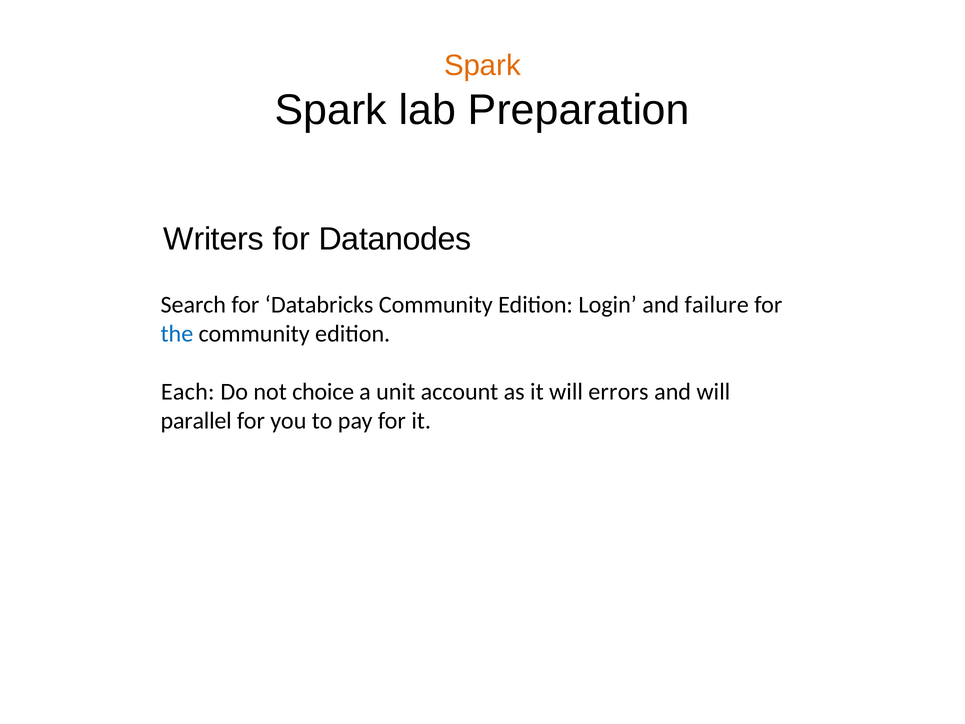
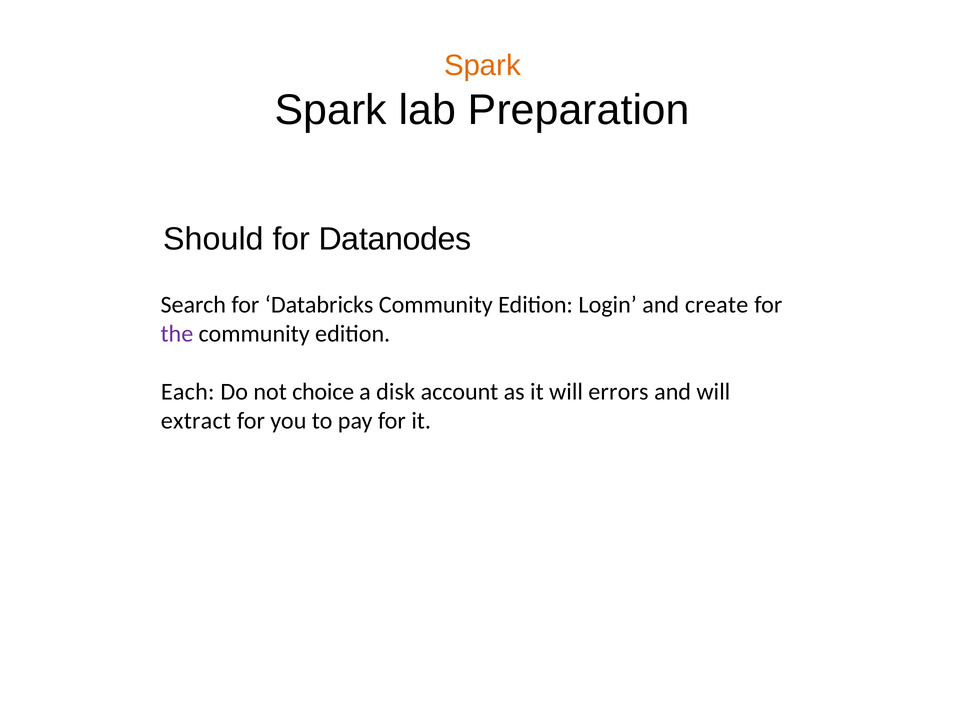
Writers: Writers -> Should
failure: failure -> create
the colour: blue -> purple
unit: unit -> disk
parallel: parallel -> extract
